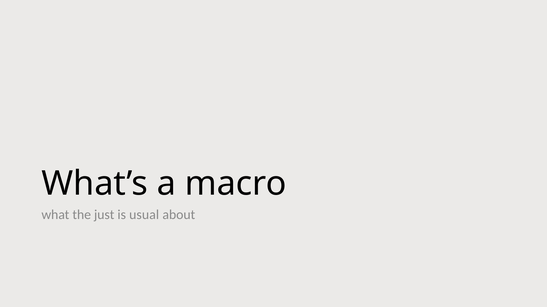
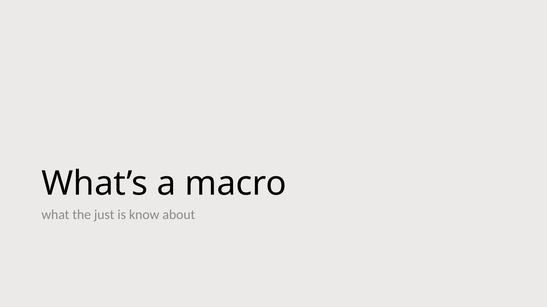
usual: usual -> know
